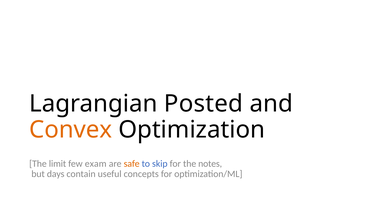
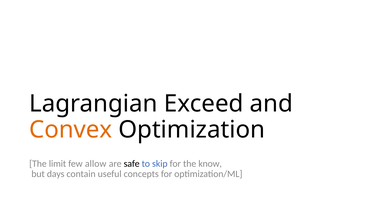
Posted: Posted -> Exceed
exam: exam -> allow
safe colour: orange -> black
notes: notes -> know
